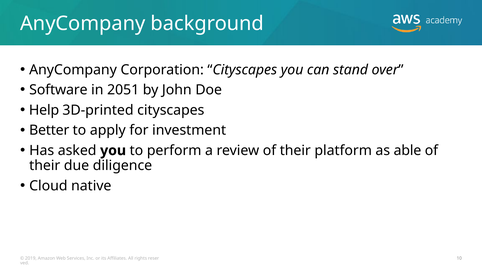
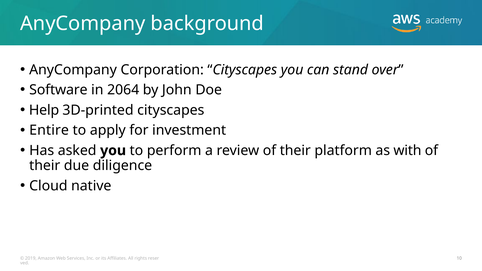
2051: 2051 -> 2064
Better: Better -> Entire
able: able -> with
